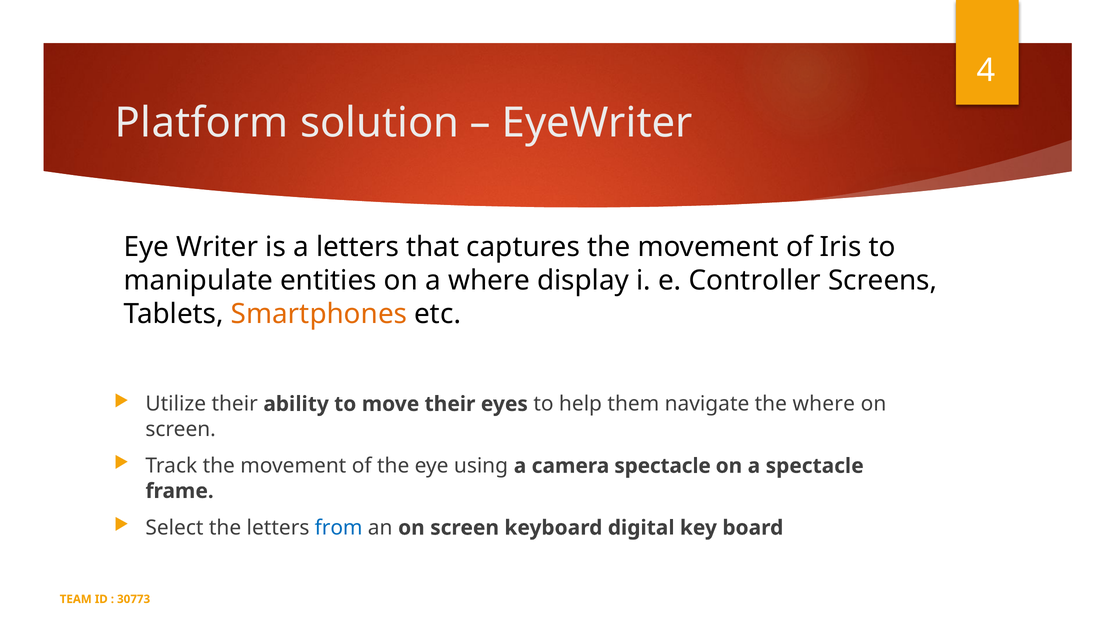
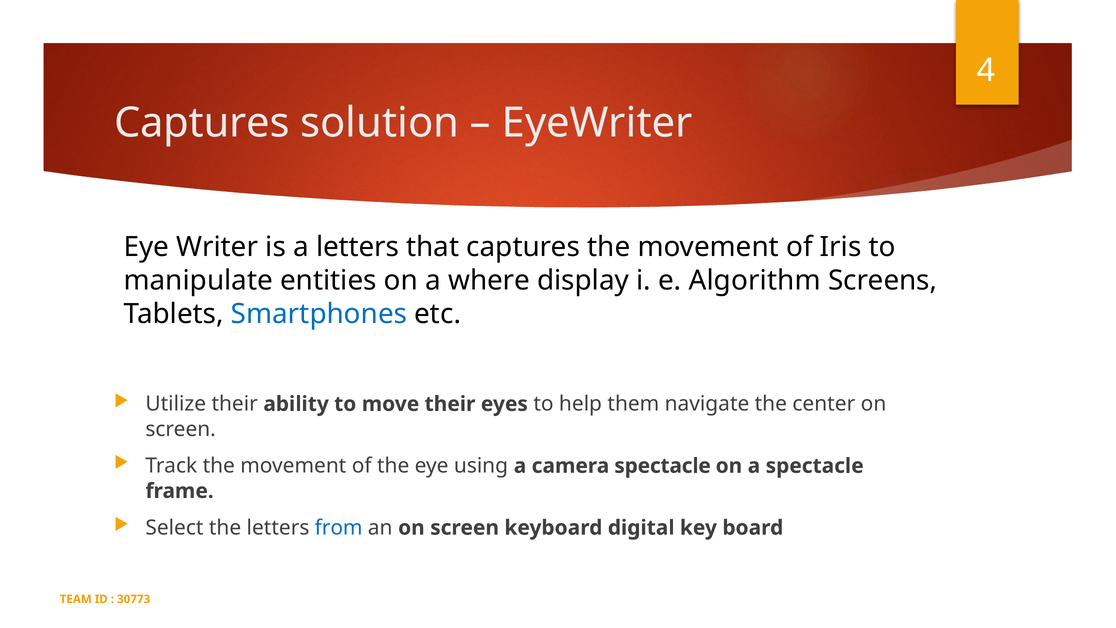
Platform at (201, 123): Platform -> Captures
Controller: Controller -> Algorithm
Smartphones colour: orange -> blue
the where: where -> center
